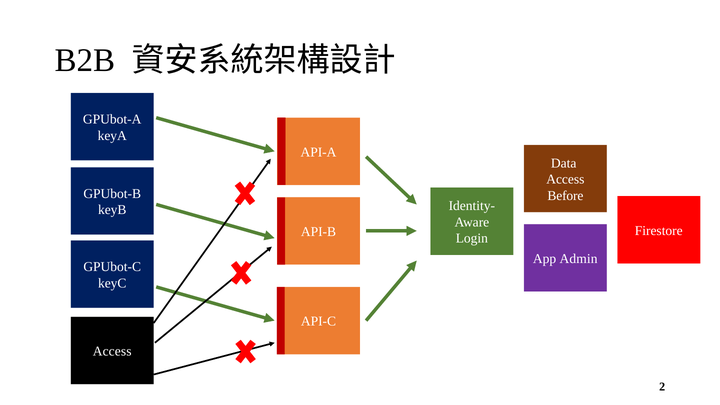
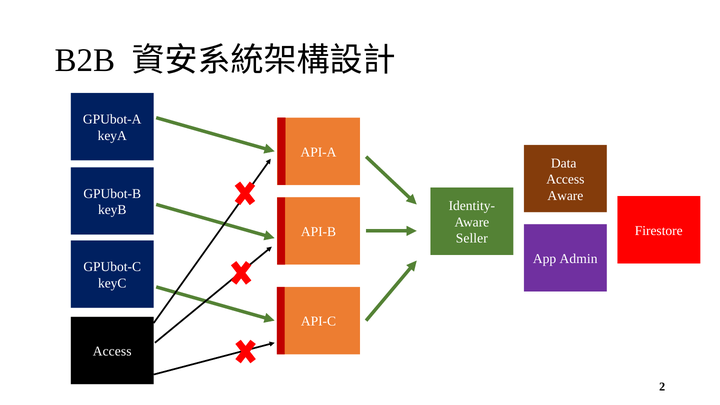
Before at (565, 196): Before -> Aware
Login: Login -> Seller
